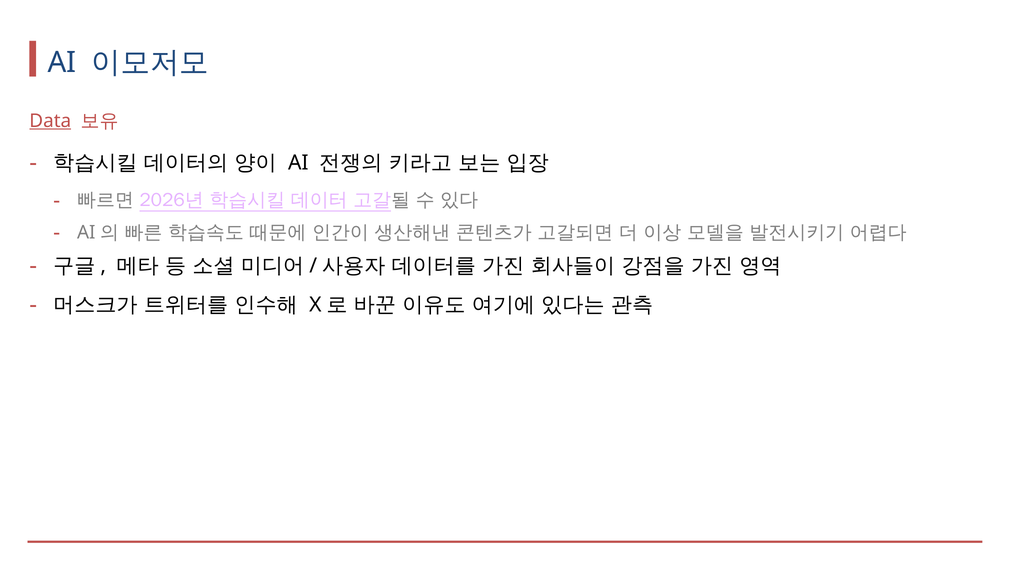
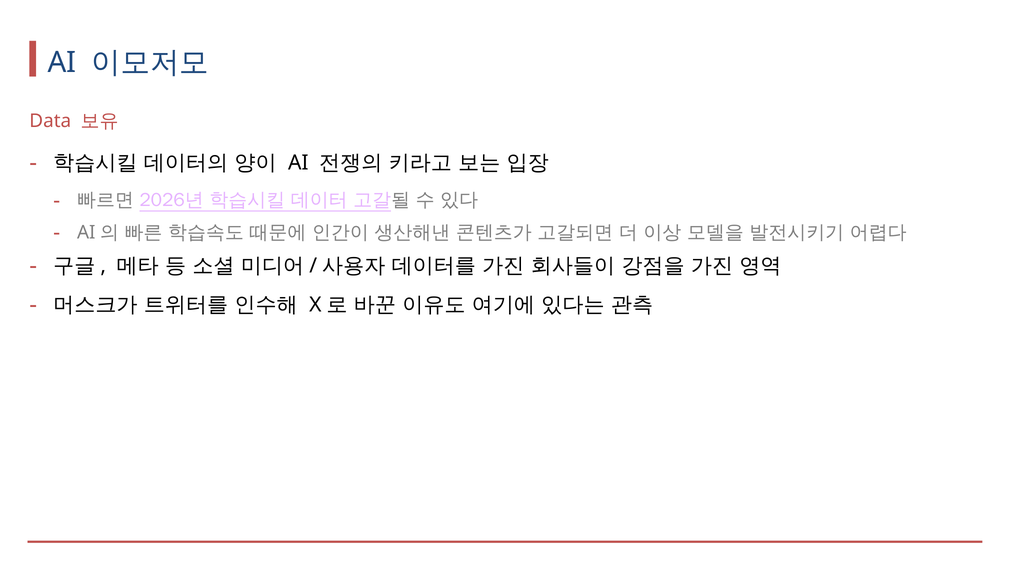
Data underline: present -> none
